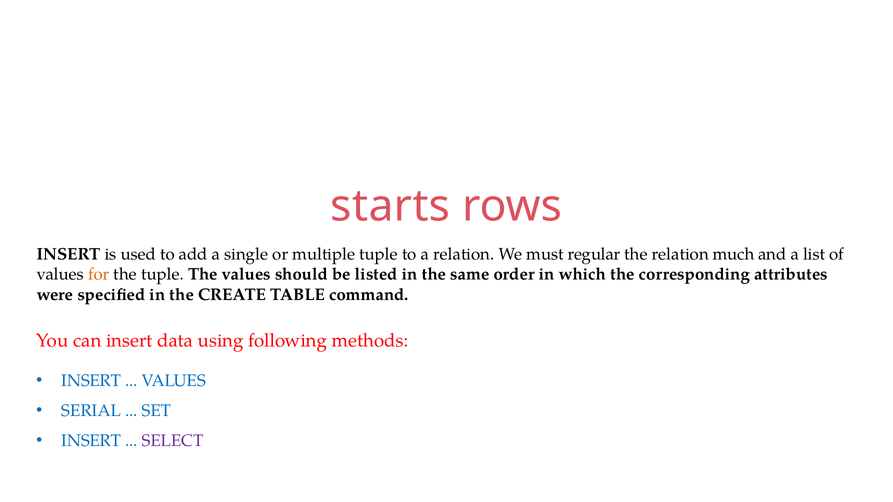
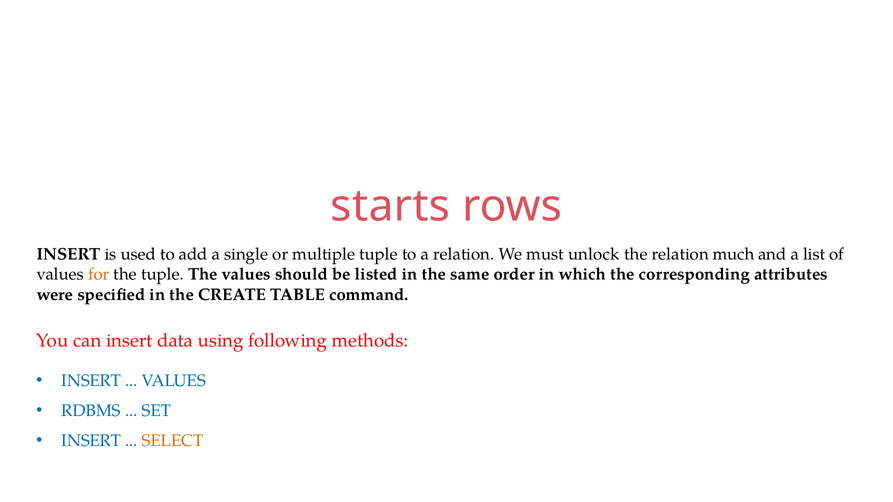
regular: regular -> unlock
SERIAL: SERIAL -> RDBMS
SELECT colour: purple -> orange
